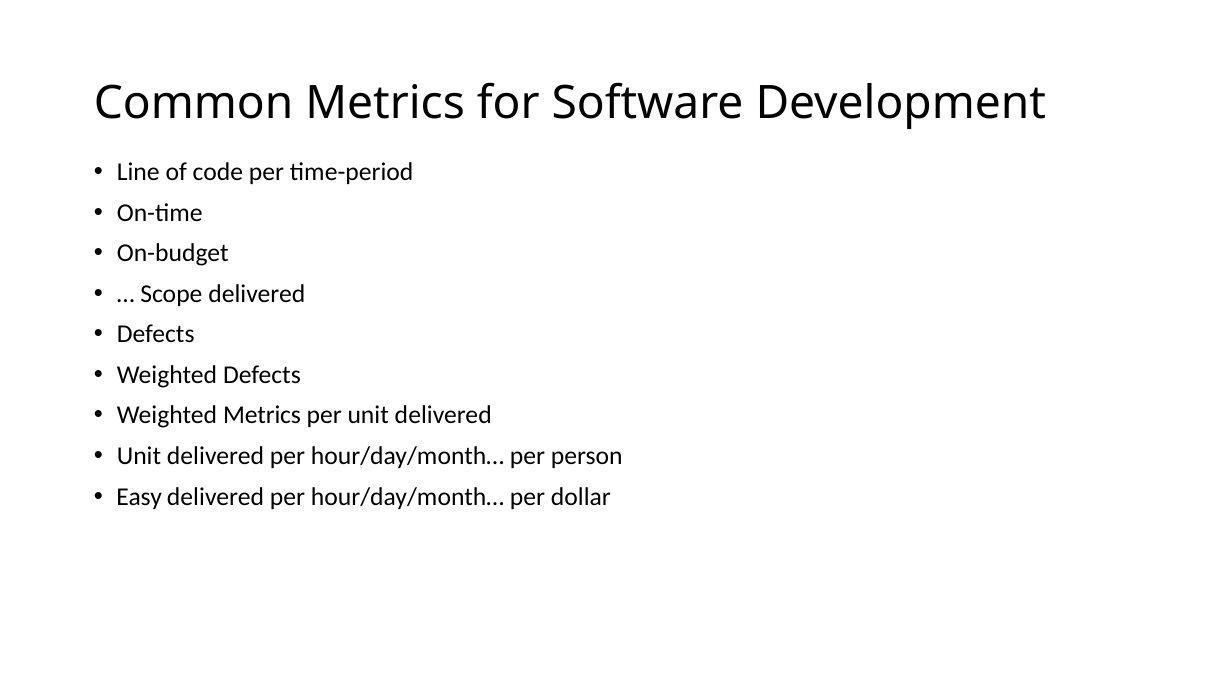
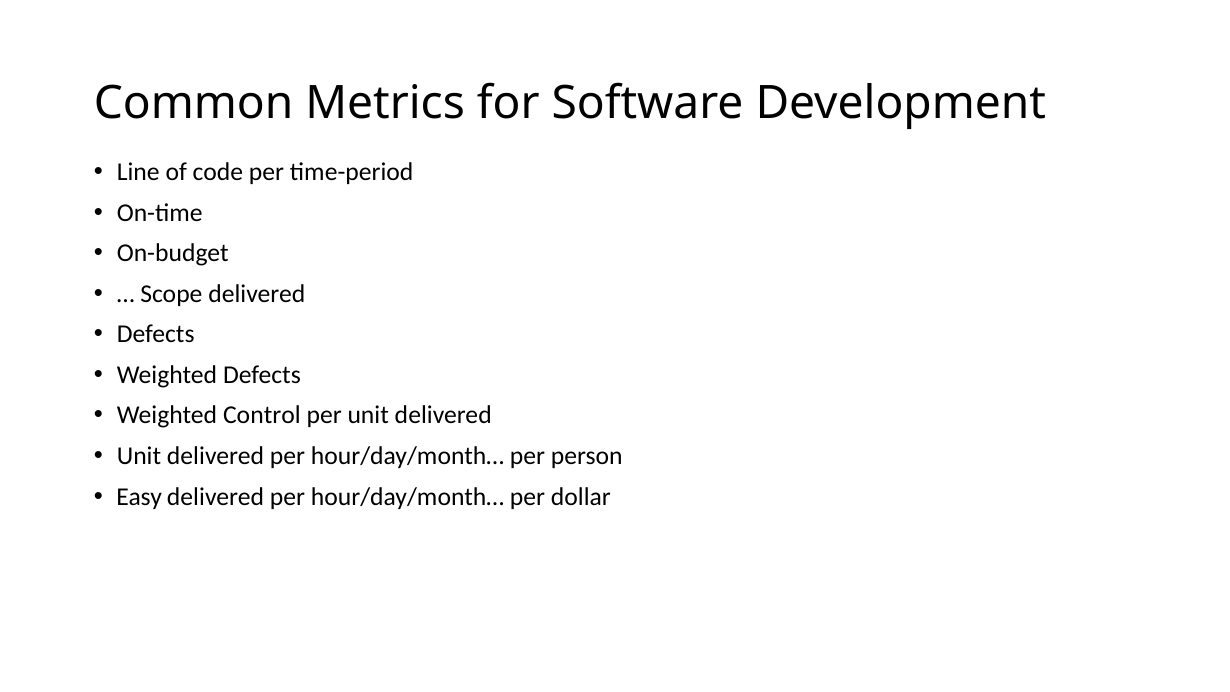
Weighted Metrics: Metrics -> Control
